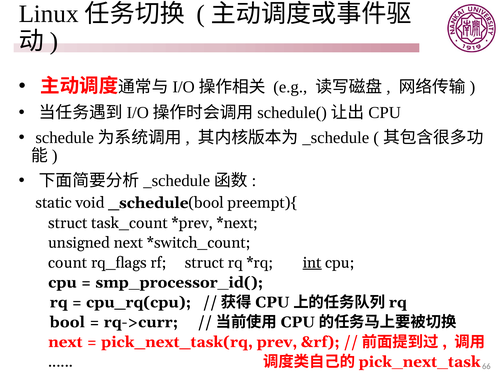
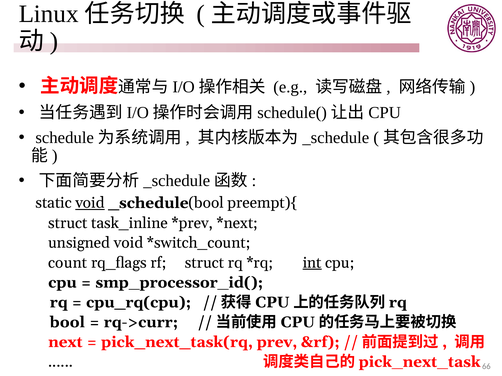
void at (90, 203) underline: none -> present
task_count: task_count -> task_inline
unsigned next: next -> void
